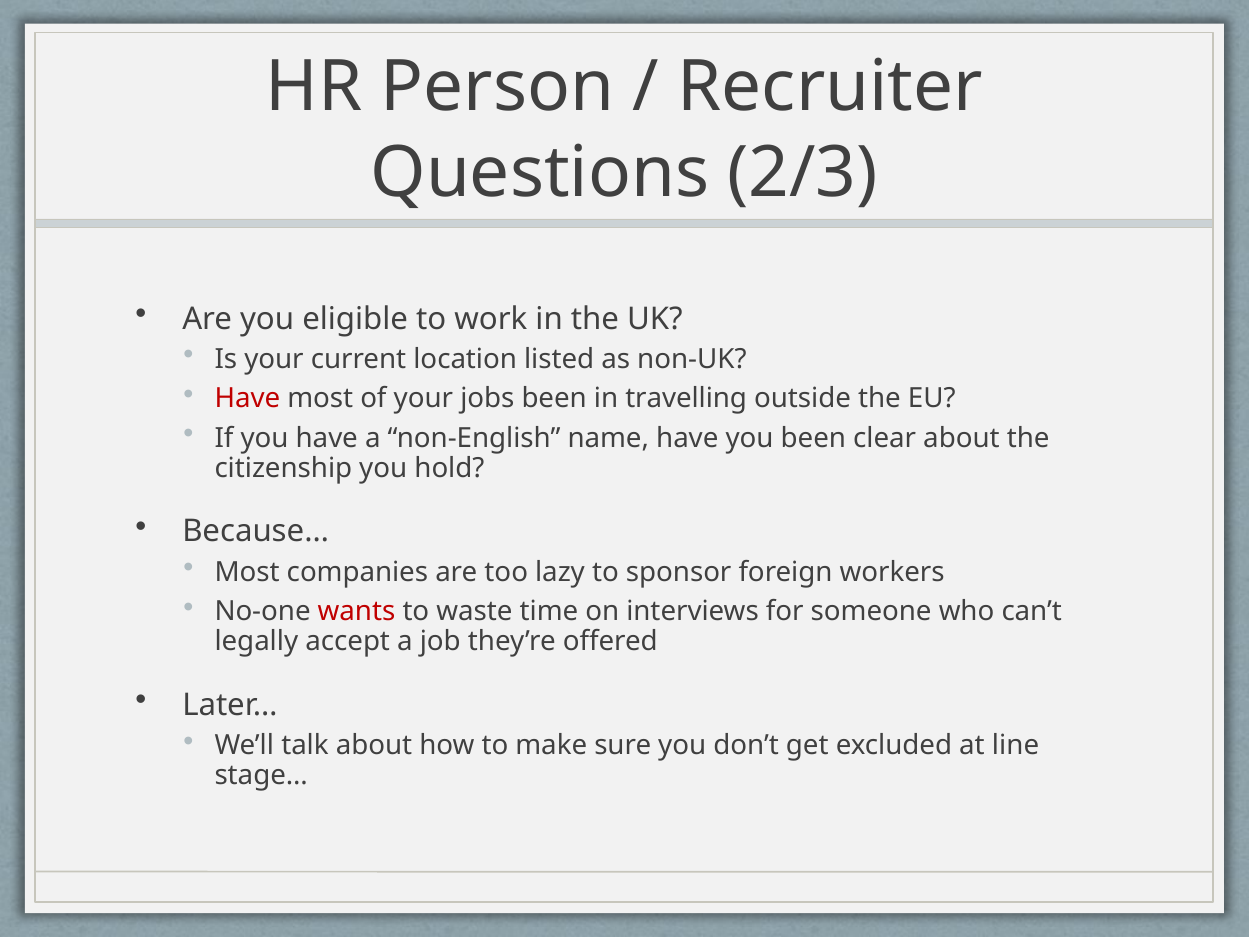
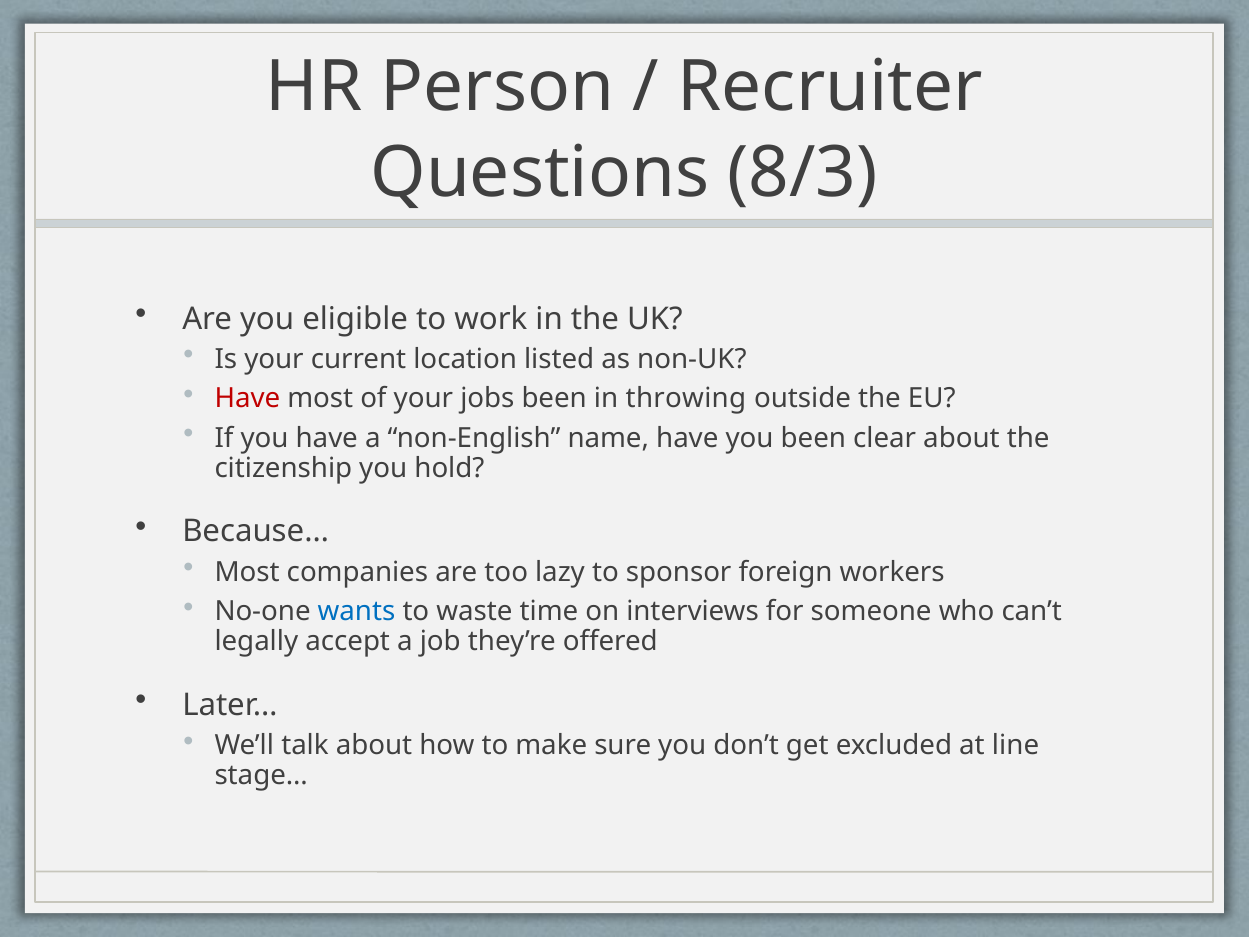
2/3: 2/3 -> 8/3
travelling: travelling -> throwing
wants colour: red -> blue
